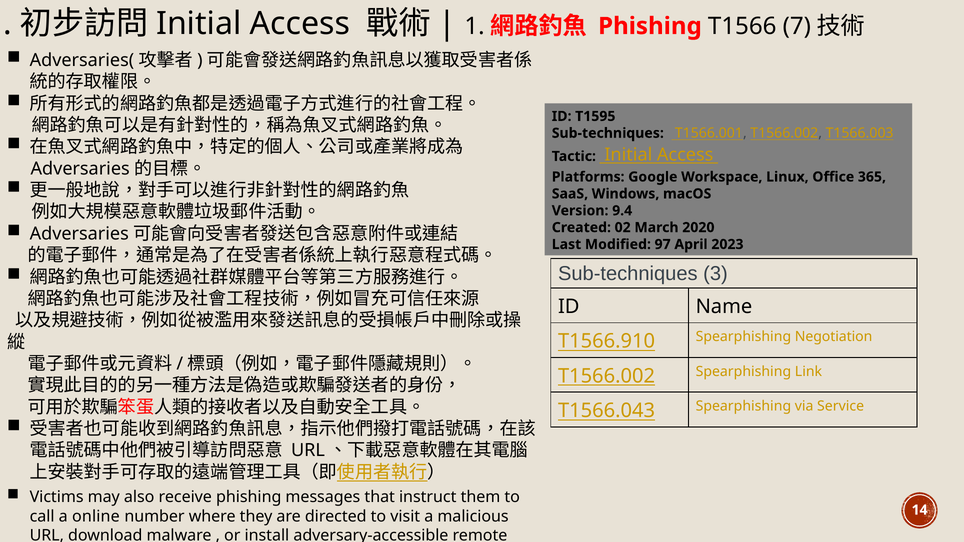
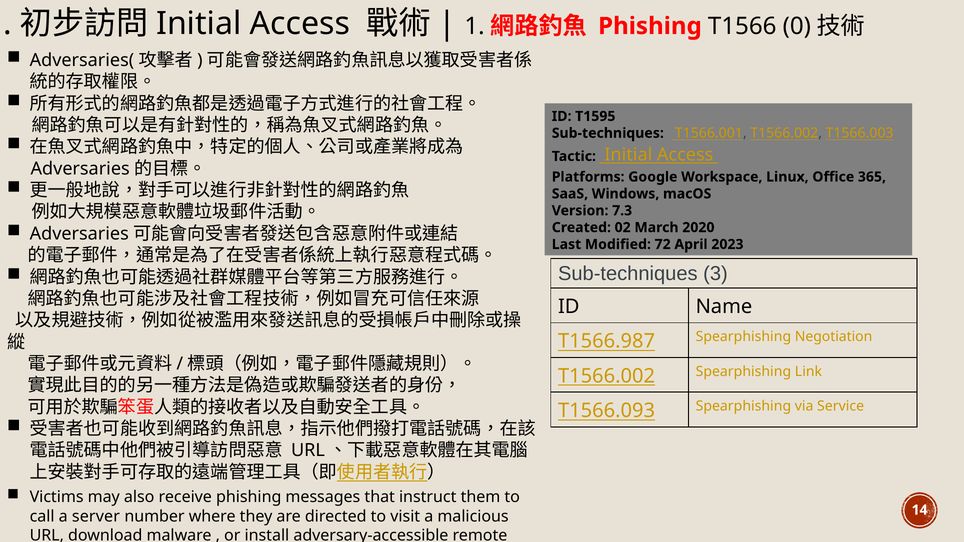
7: 7 -> 0
9.4: 9.4 -> 7.3
97: 97 -> 72
T1566.910: T1566.910 -> T1566.987
T1566.043: T1566.043 -> T1566.093
online: online -> server
